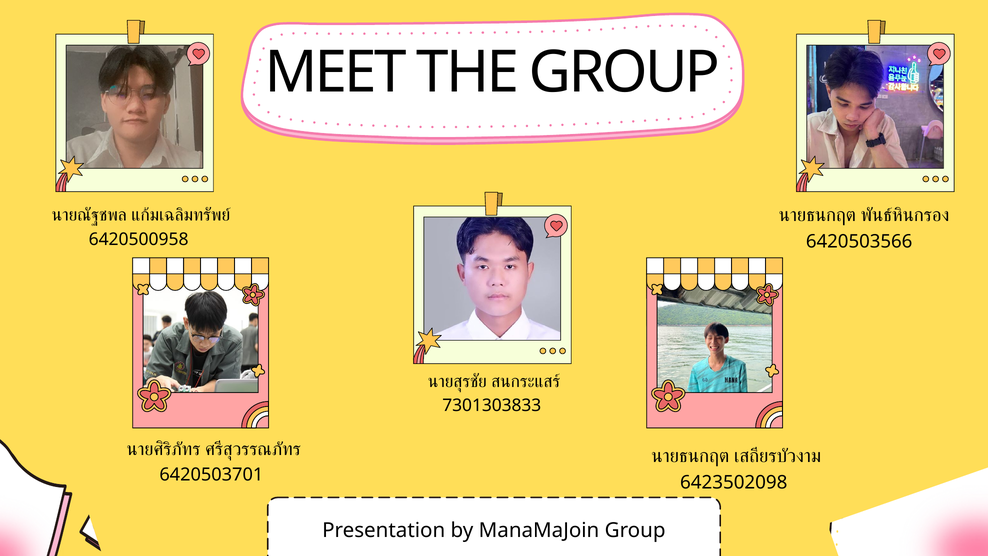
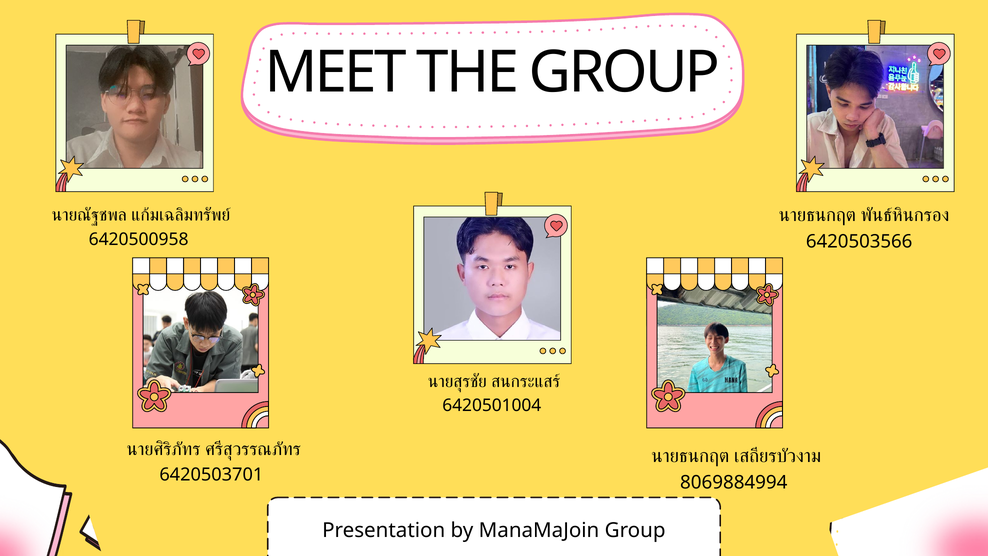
7301303833: 7301303833 -> 6420501004
6423502098: 6423502098 -> 8069884994
